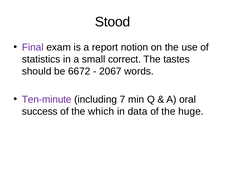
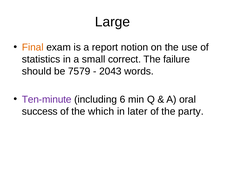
Stood: Stood -> Large
Final colour: purple -> orange
tastes: tastes -> failure
6672: 6672 -> 7579
2067: 2067 -> 2043
7: 7 -> 6
data: data -> later
huge: huge -> party
